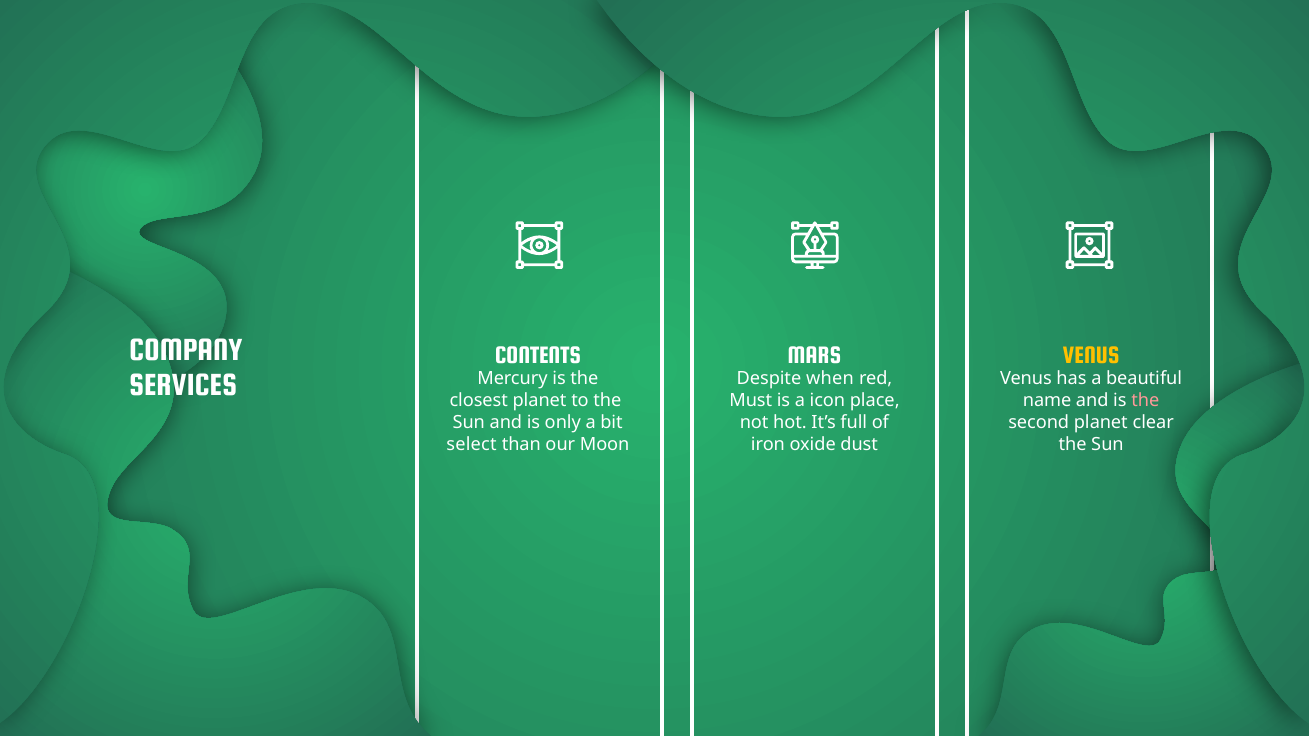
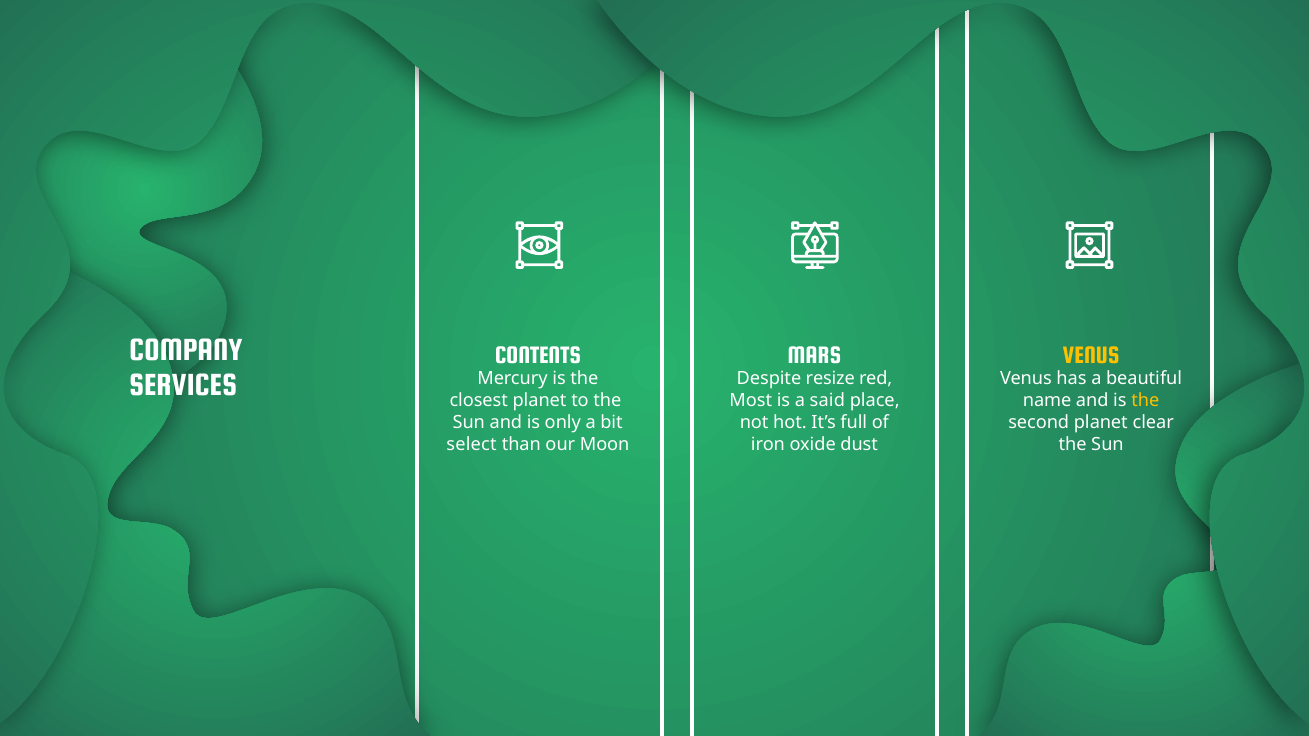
when: when -> resize
Must: Must -> Most
icon: icon -> said
the at (1145, 401) colour: pink -> yellow
